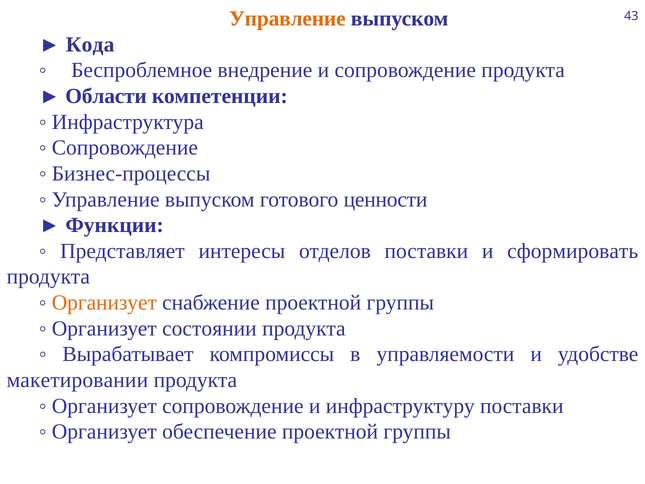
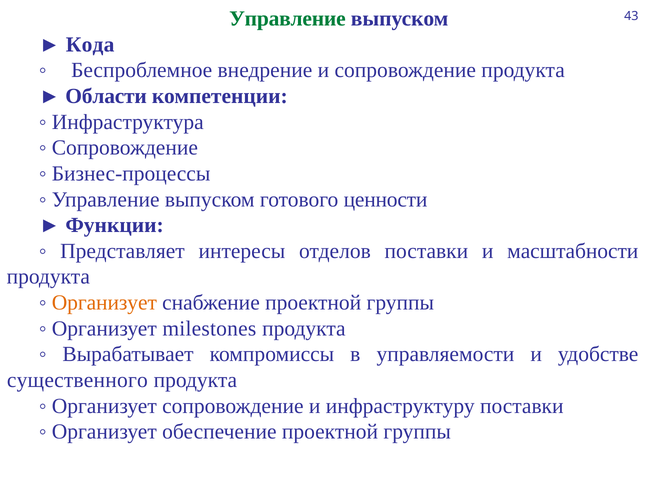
Управление at (287, 19) colour: orange -> green
сформировать: сформировать -> масштабности
состоянии: состоянии -> milestones
макетировании: макетировании -> существенного
